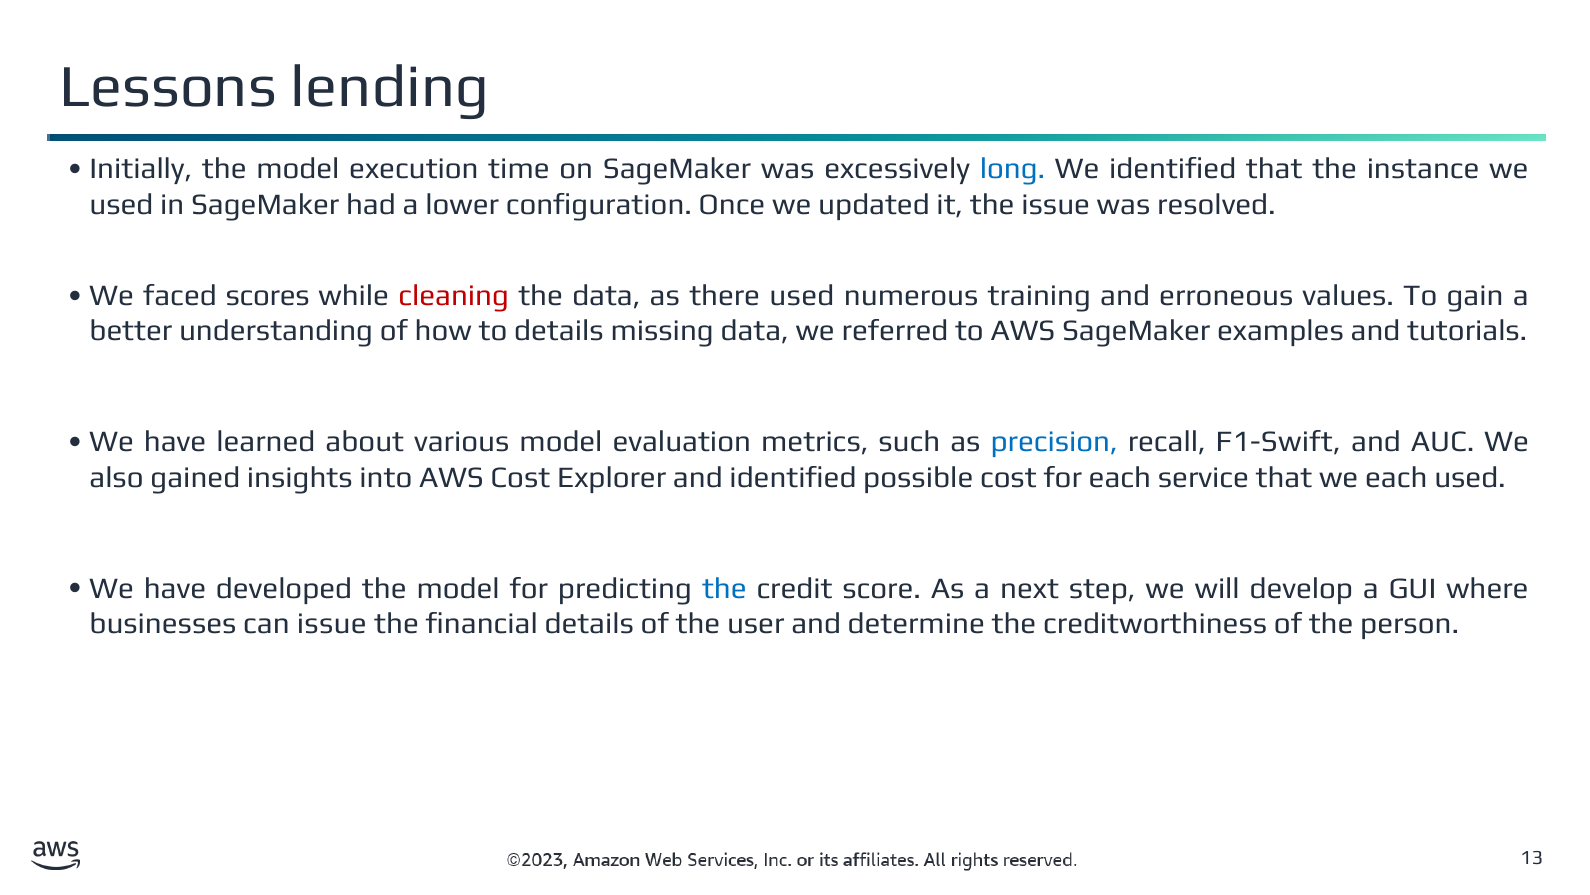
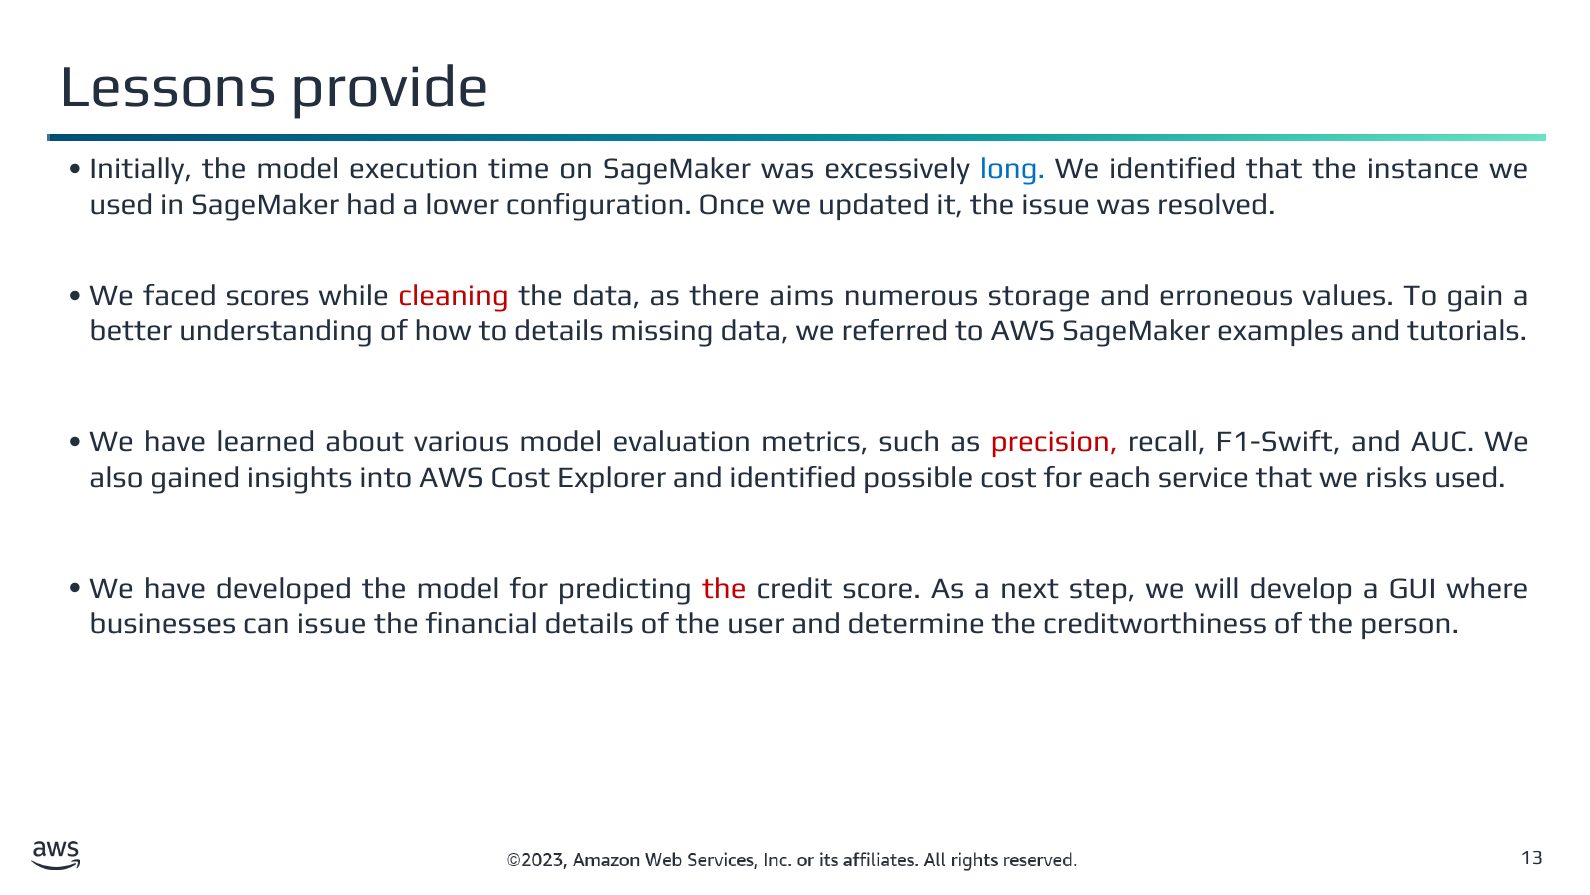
lending: lending -> provide
there used: used -> aims
training: training -> storage
precision colour: blue -> red
we each: each -> risks
the at (724, 588) colour: blue -> red
